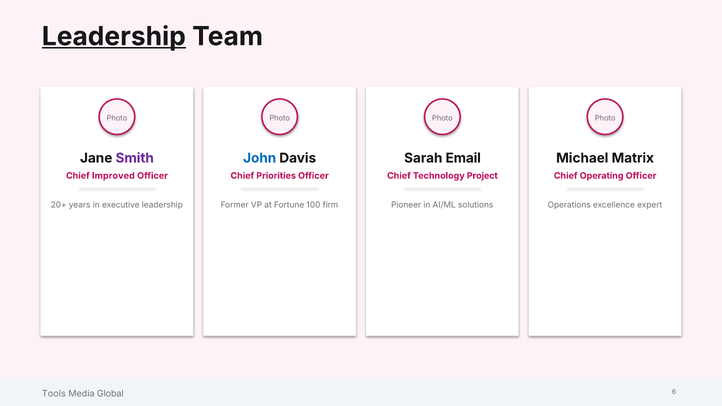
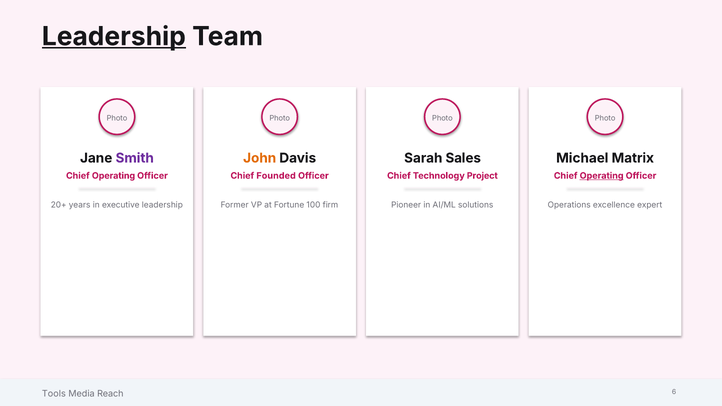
John colour: blue -> orange
Email: Email -> Sales
Improved at (113, 176): Improved -> Operating
Priorities: Priorities -> Founded
Operating at (602, 176) underline: none -> present
Global: Global -> Reach
